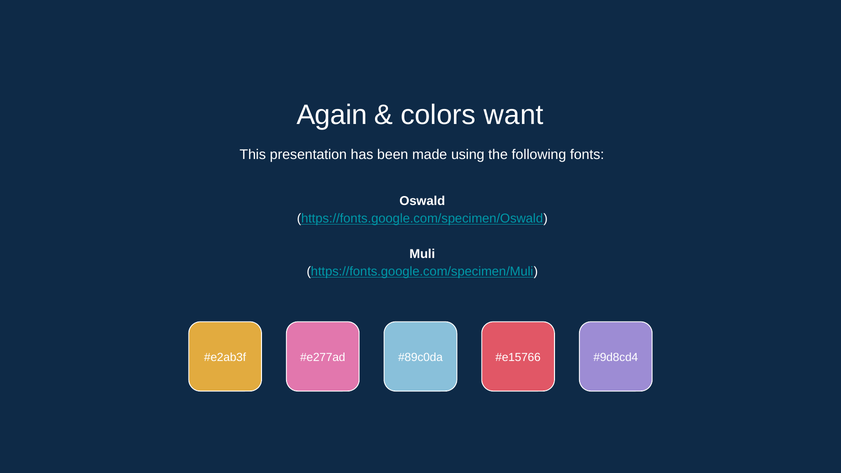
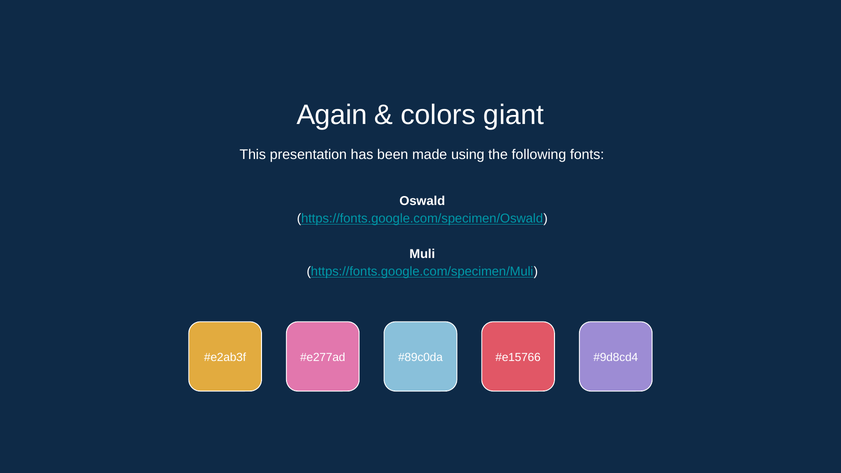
want: want -> giant
